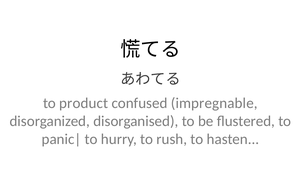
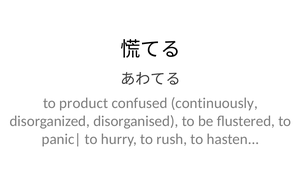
impregnable: impregnable -> continuously
